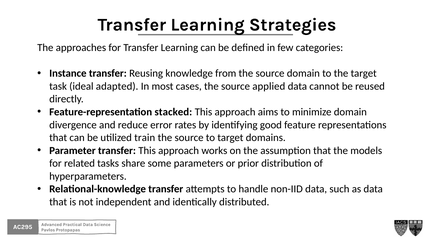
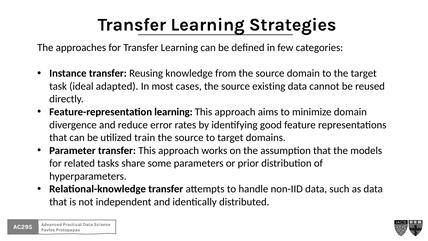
applied: applied -> existing
Feature-representation stacked: stacked -> learning
